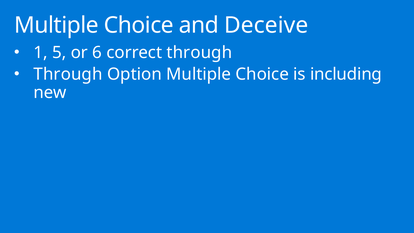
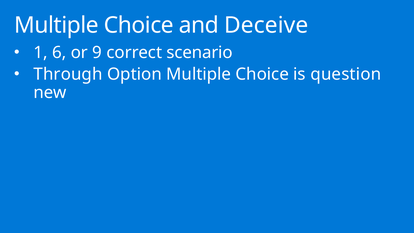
5: 5 -> 6
6: 6 -> 9
correct through: through -> scenario
including: including -> question
